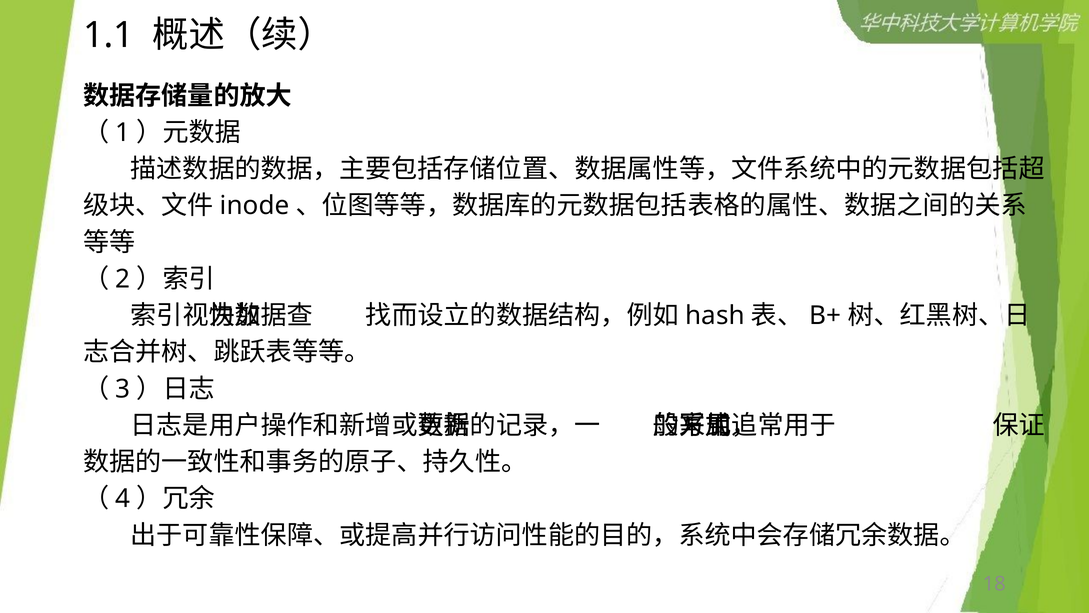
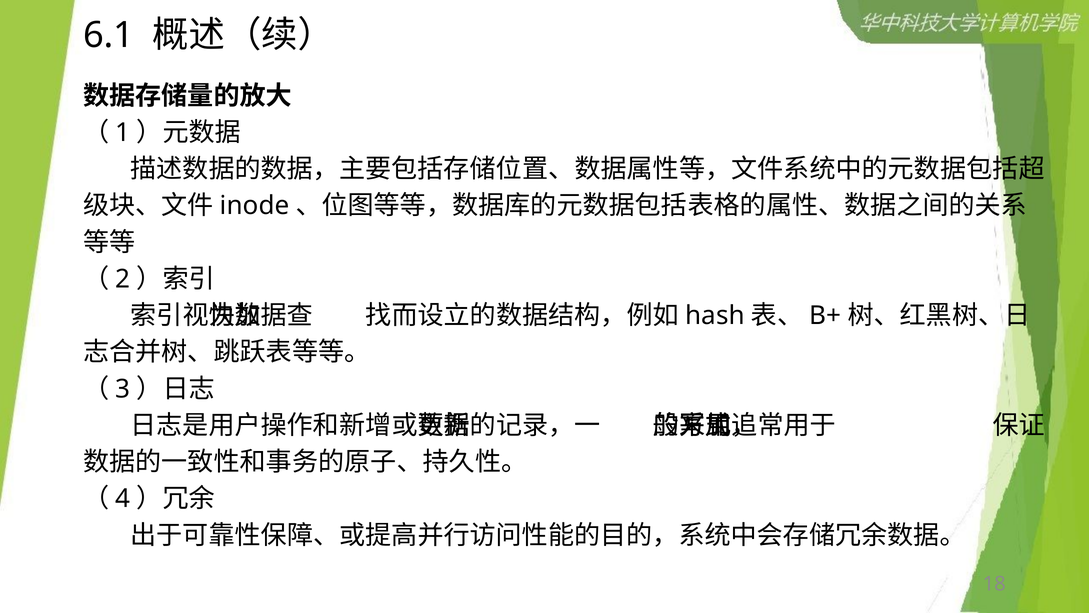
1.1: 1.1 -> 6.1
